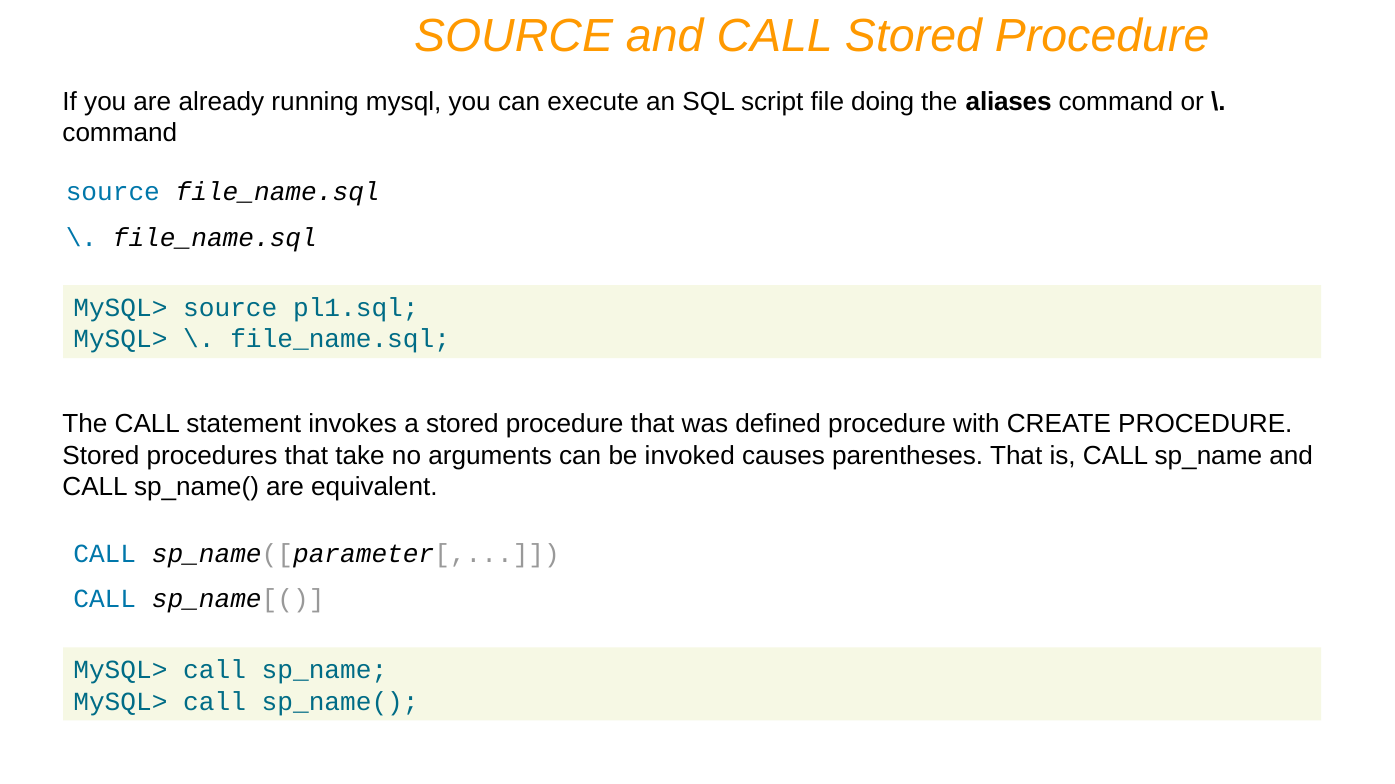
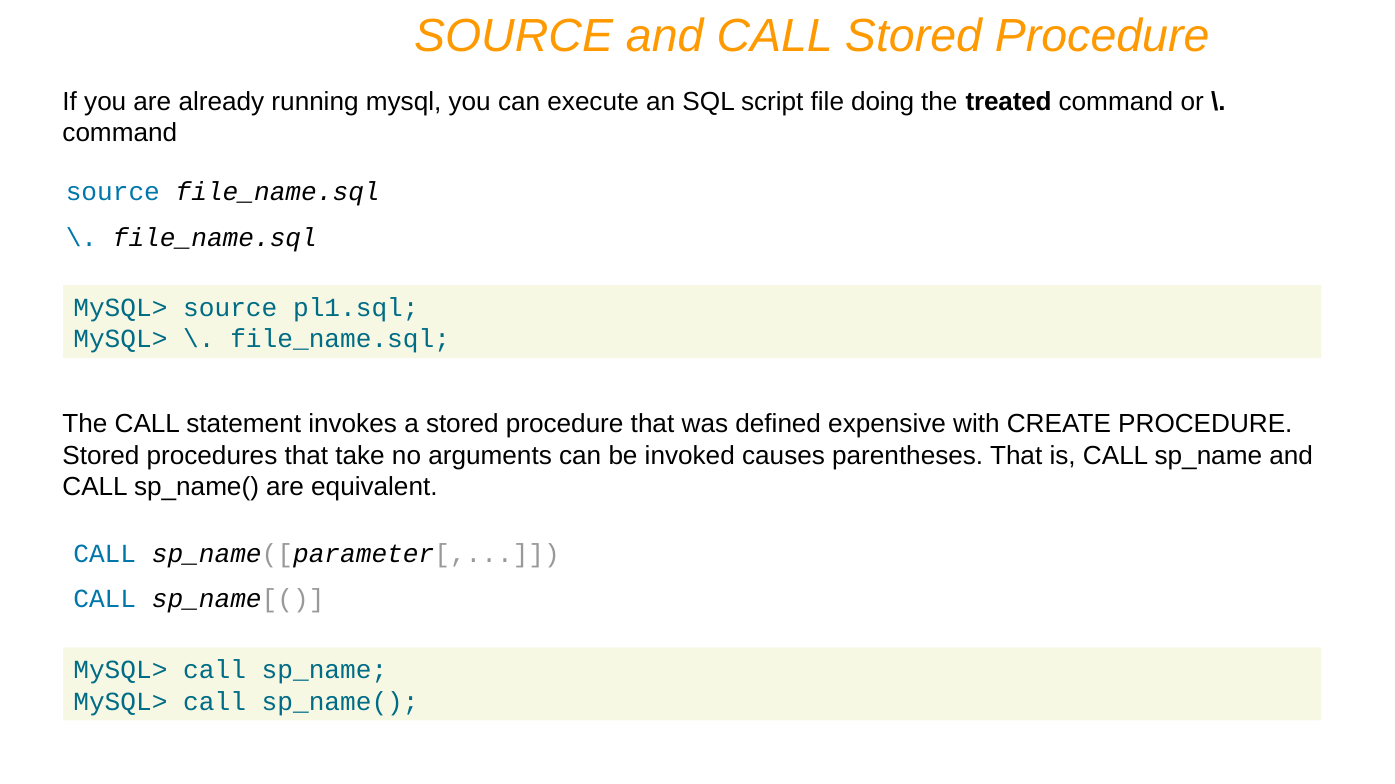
aliases: aliases -> treated
defined procedure: procedure -> expensive
